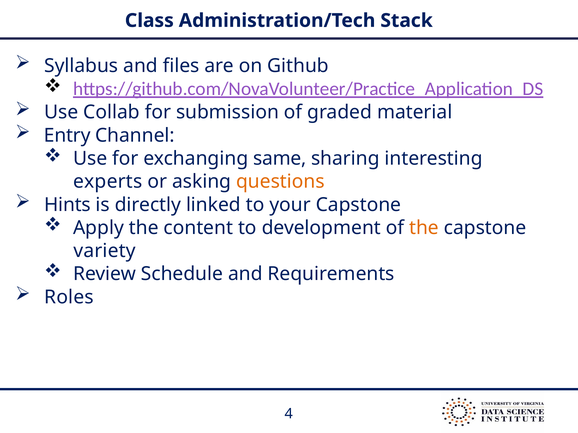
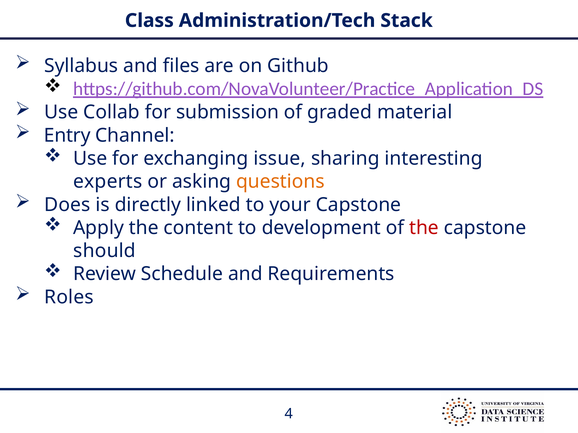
same: same -> issue
Hints: Hints -> Does
the at (424, 228) colour: orange -> red
variety: variety -> should
